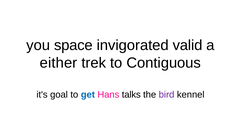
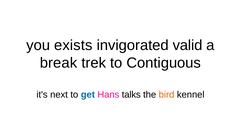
space: space -> exists
either: either -> break
goal: goal -> next
bird colour: purple -> orange
